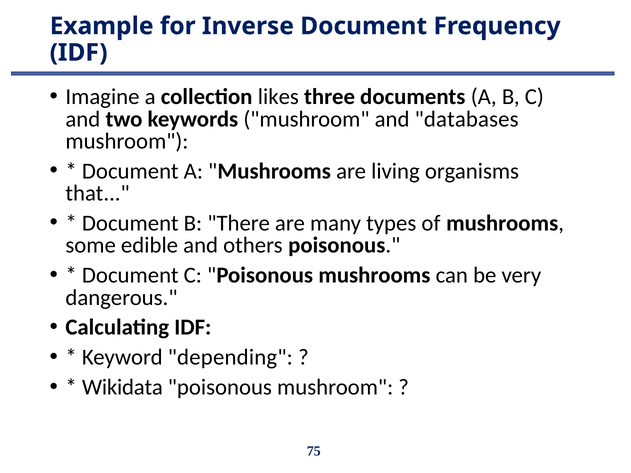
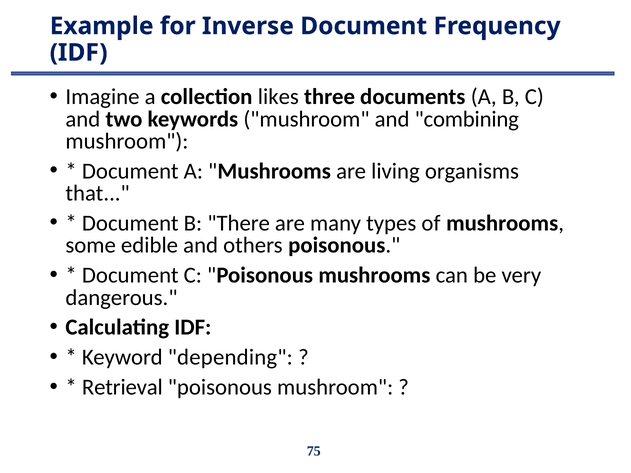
databases: databases -> combining
Wikidata: Wikidata -> Retrieval
